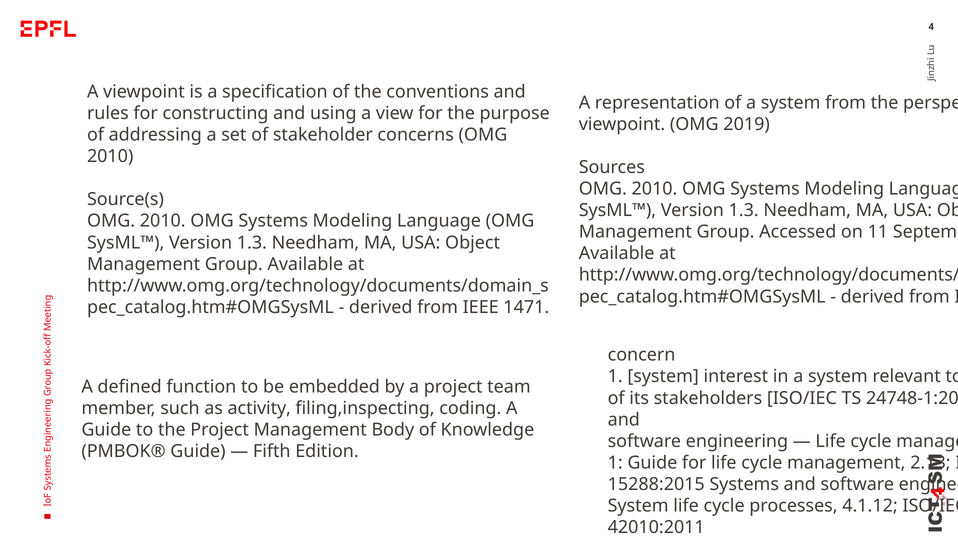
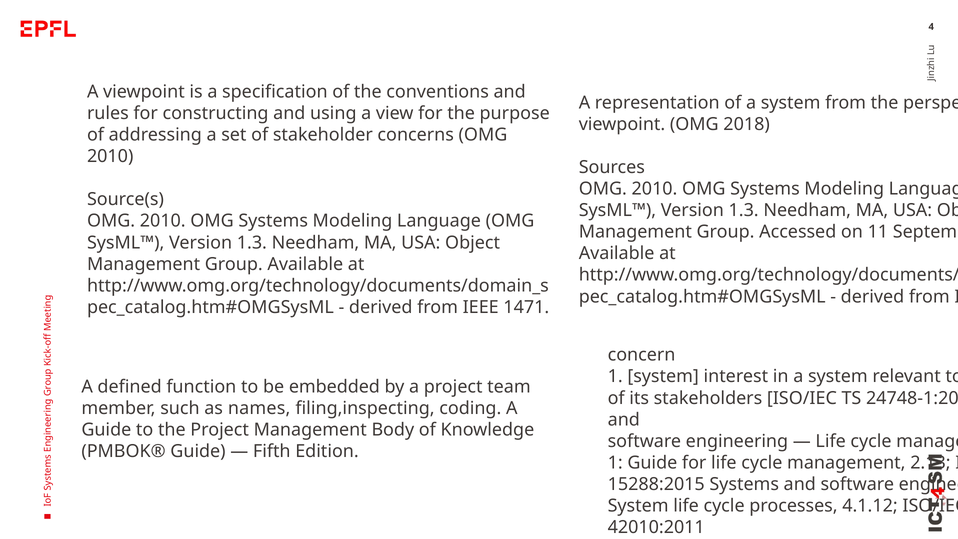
2019: 2019 -> 2018
activity: activity -> names
